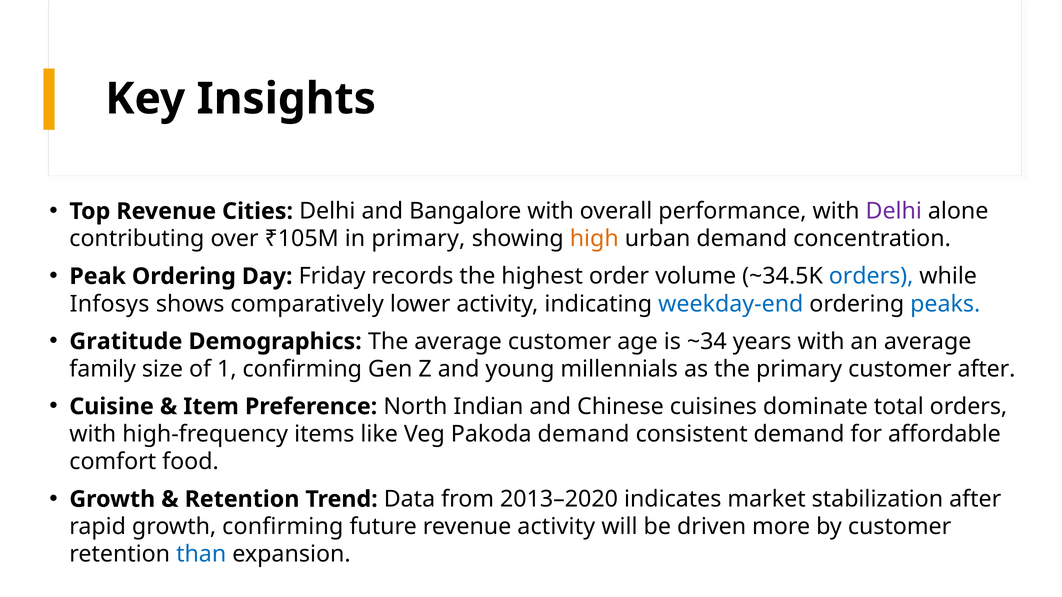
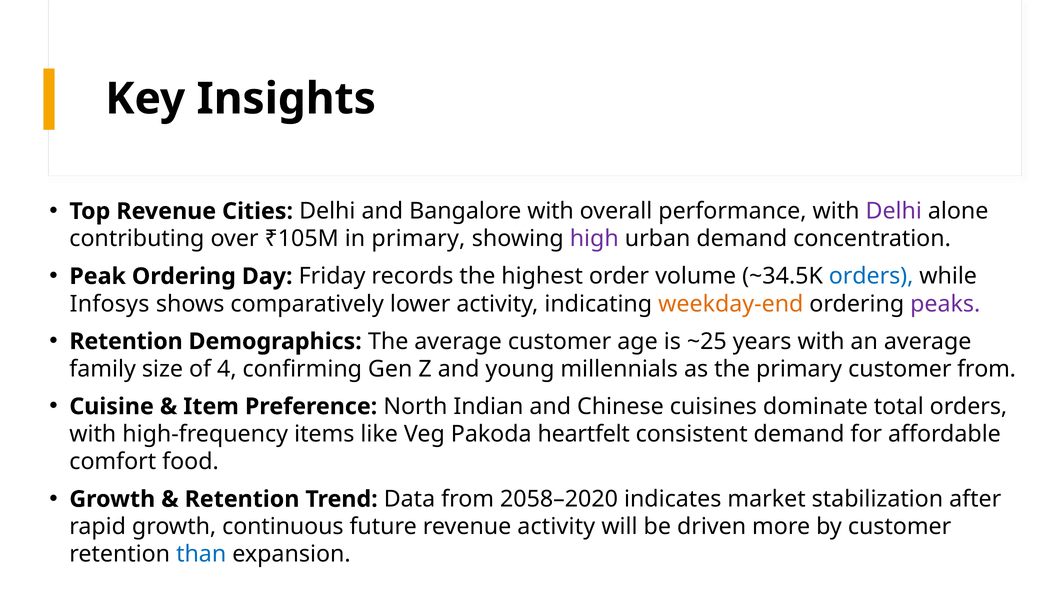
high colour: orange -> purple
weekday-end colour: blue -> orange
peaks colour: blue -> purple
Gratitude at (126, 342): Gratitude -> Retention
~34: ~34 -> ~25
1: 1 -> 4
customer after: after -> from
Pakoda demand: demand -> heartfelt
2013–2020: 2013–2020 -> 2058–2020
growth confirming: confirming -> continuous
